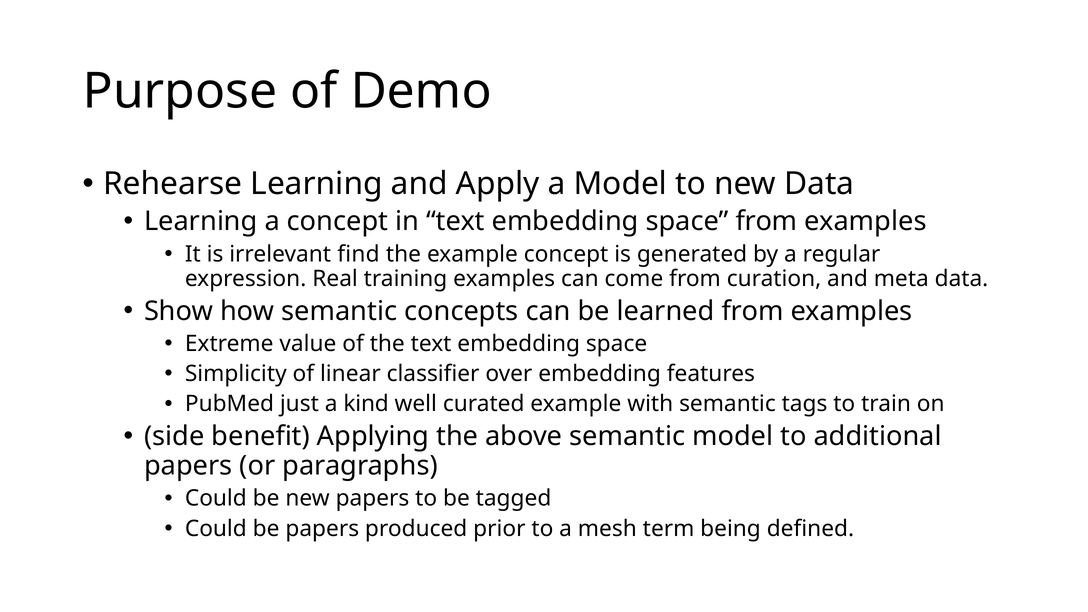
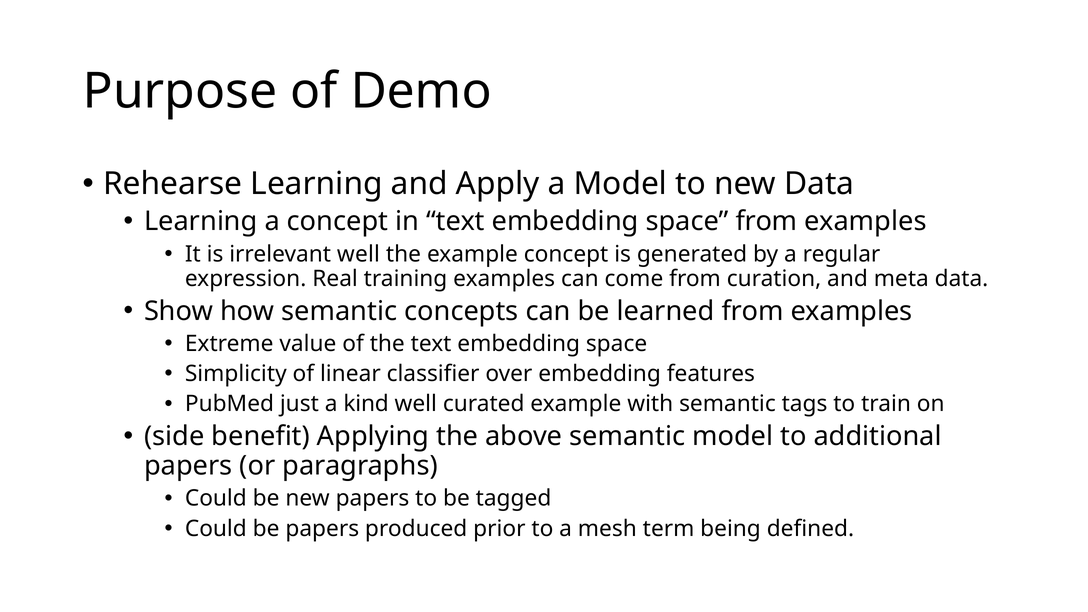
irrelevant find: find -> well
